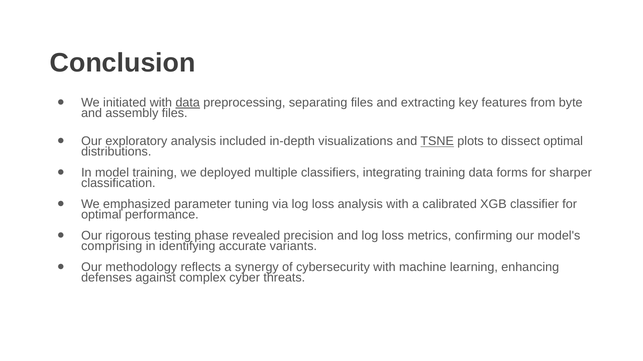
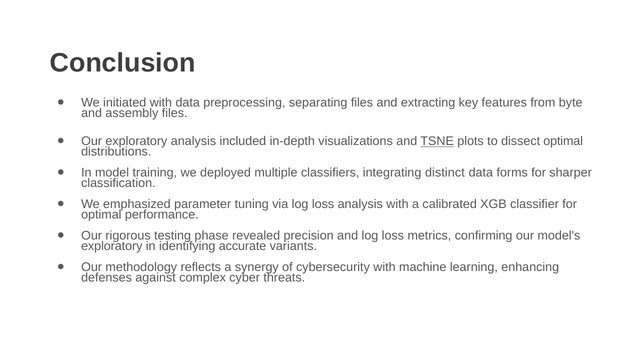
data at (188, 103) underline: present -> none
integrating training: training -> distinct
comprising at (112, 247): comprising -> exploratory
